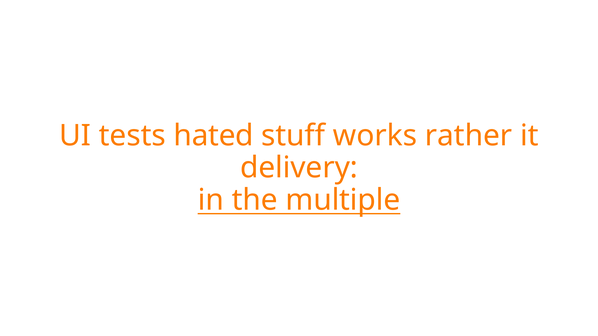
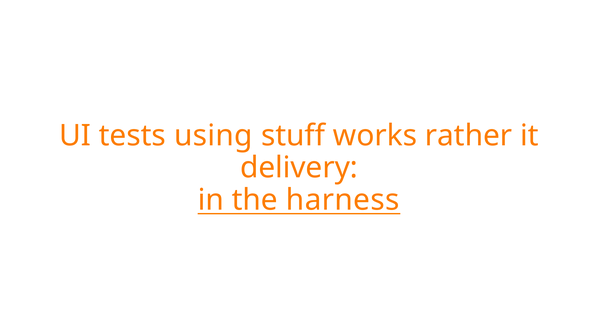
hated: hated -> using
multiple: multiple -> harness
